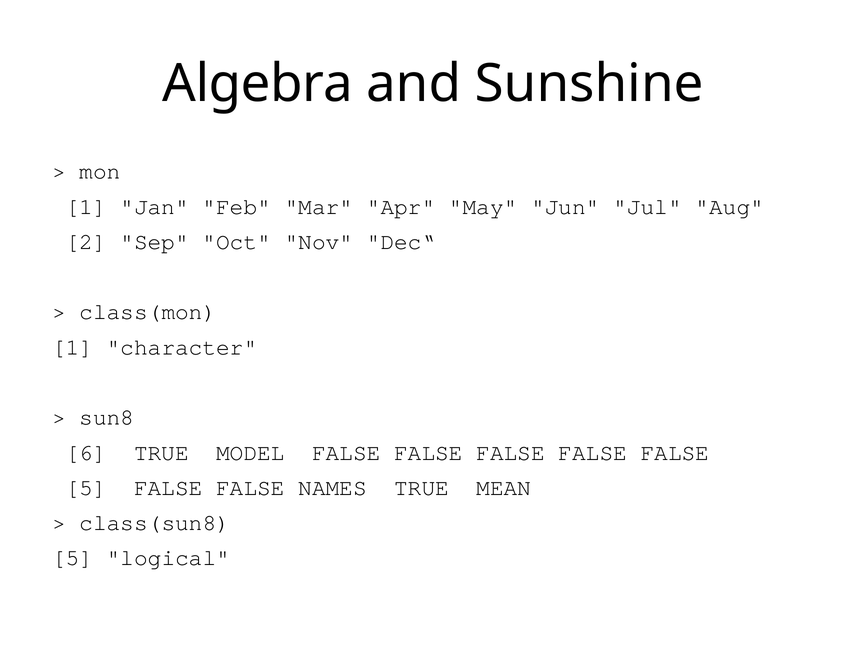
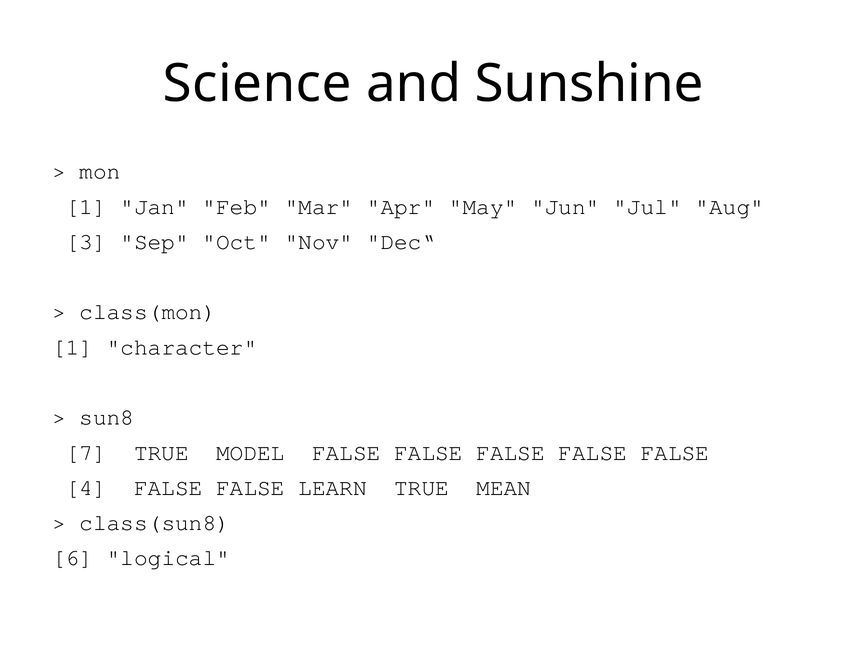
Algebra: Algebra -> Science
2: 2 -> 3
6: 6 -> 7
5 at (86, 488): 5 -> 4
NAMES: NAMES -> LEARN
5 at (73, 558): 5 -> 6
